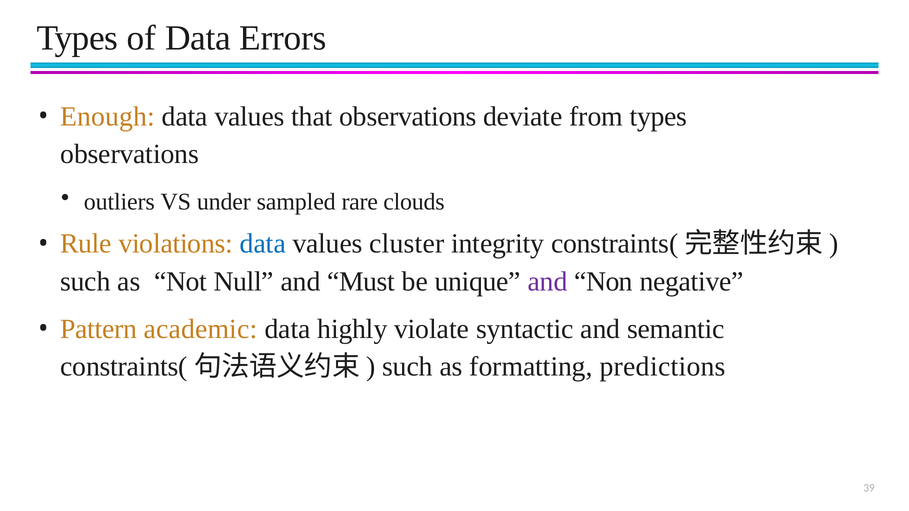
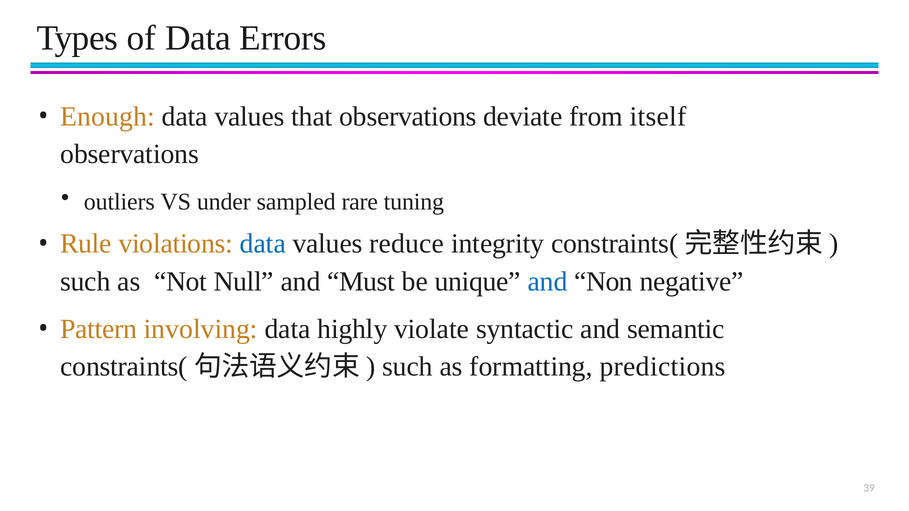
from types: types -> itself
clouds: clouds -> tuning
cluster: cluster -> reduce
and at (547, 282) colour: purple -> blue
academic: academic -> involving
